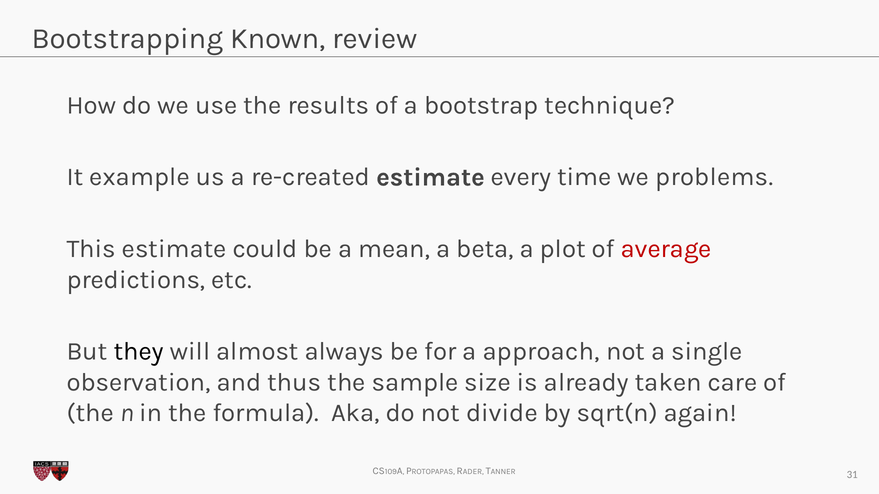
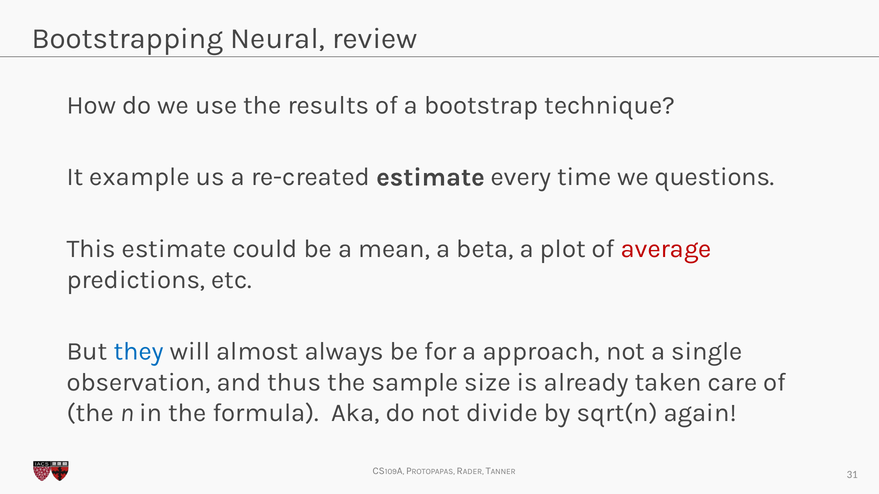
Known: Known -> Neural
problems: problems -> questions
they colour: black -> blue
